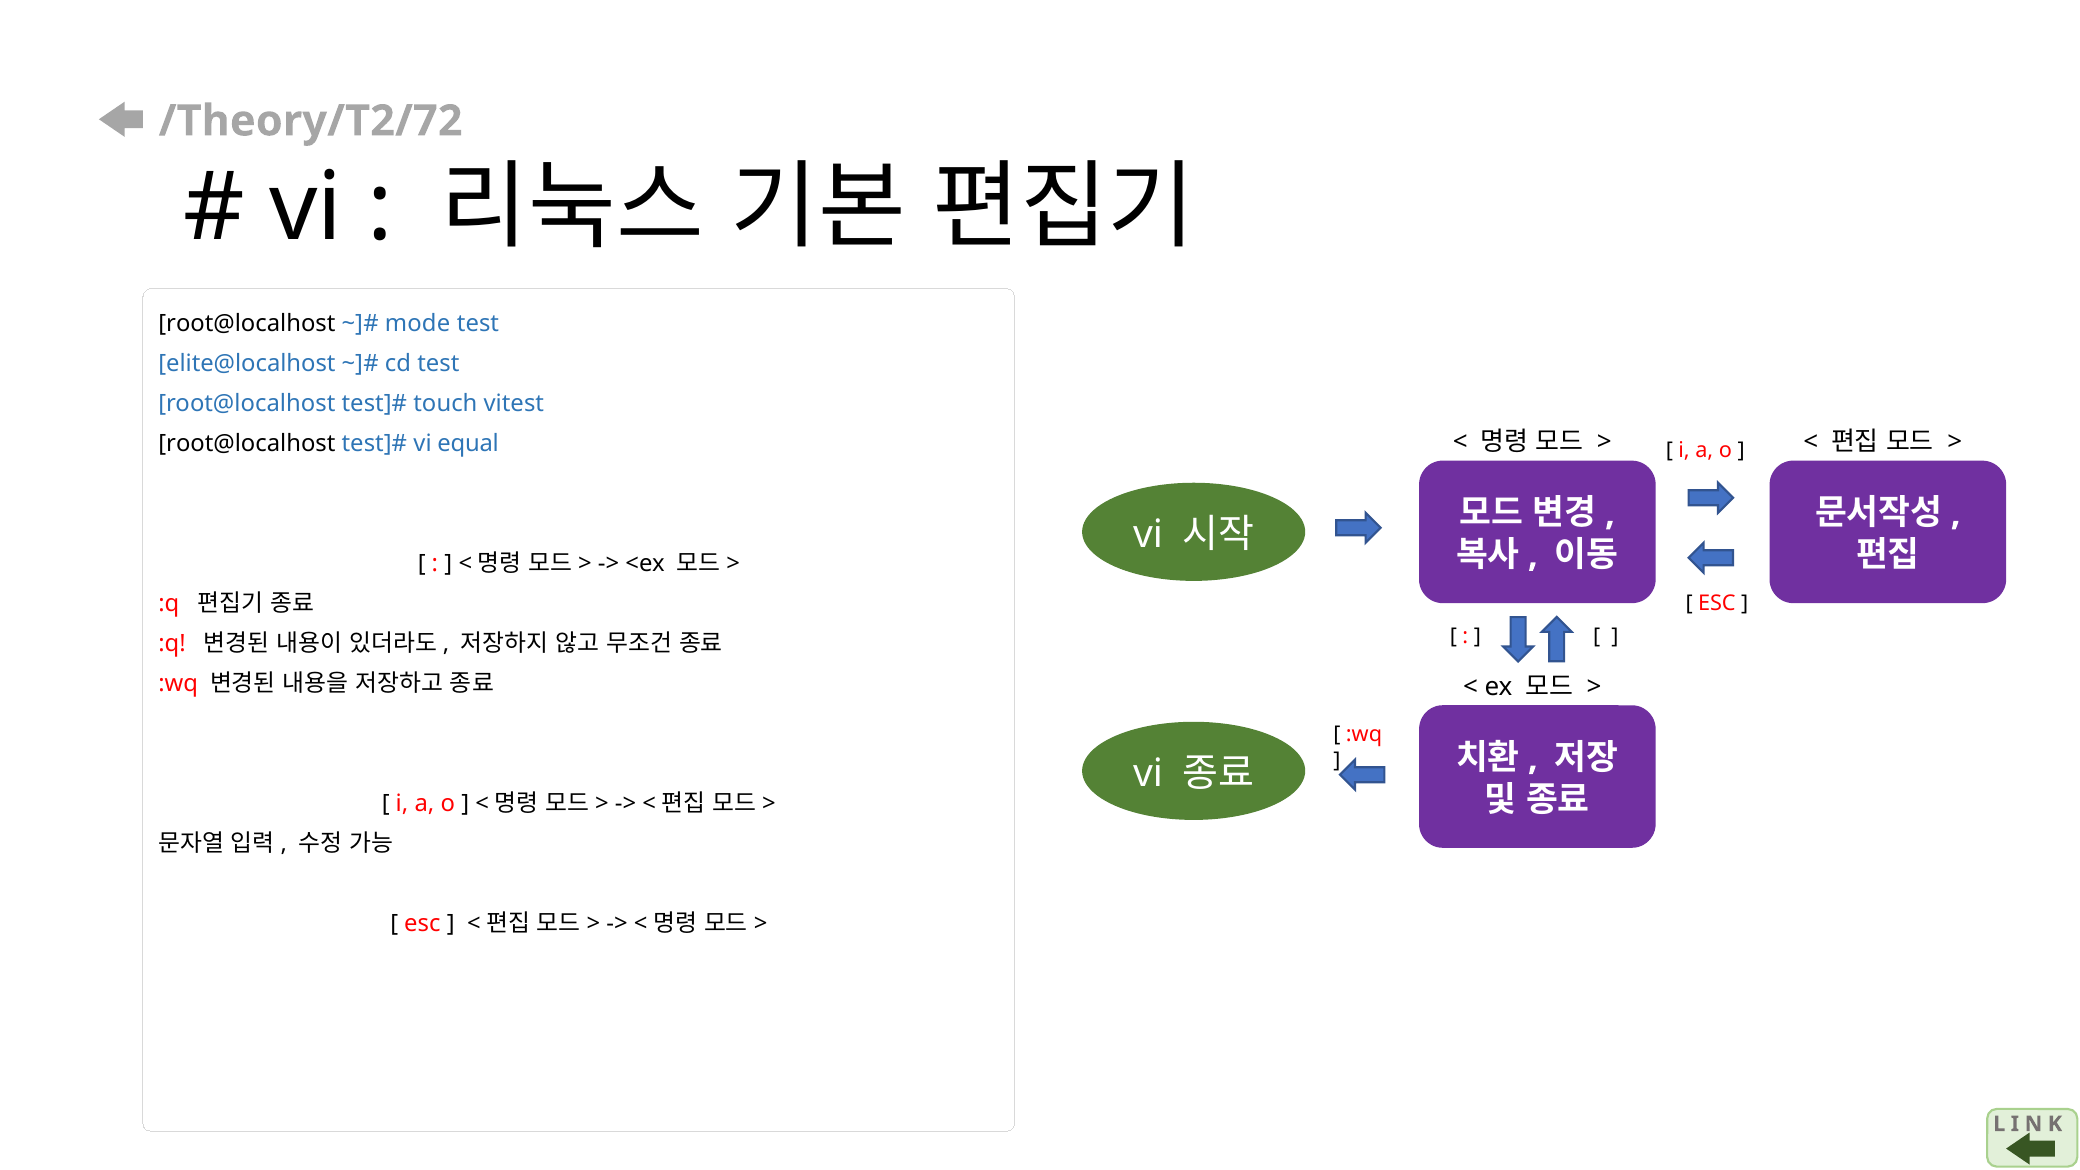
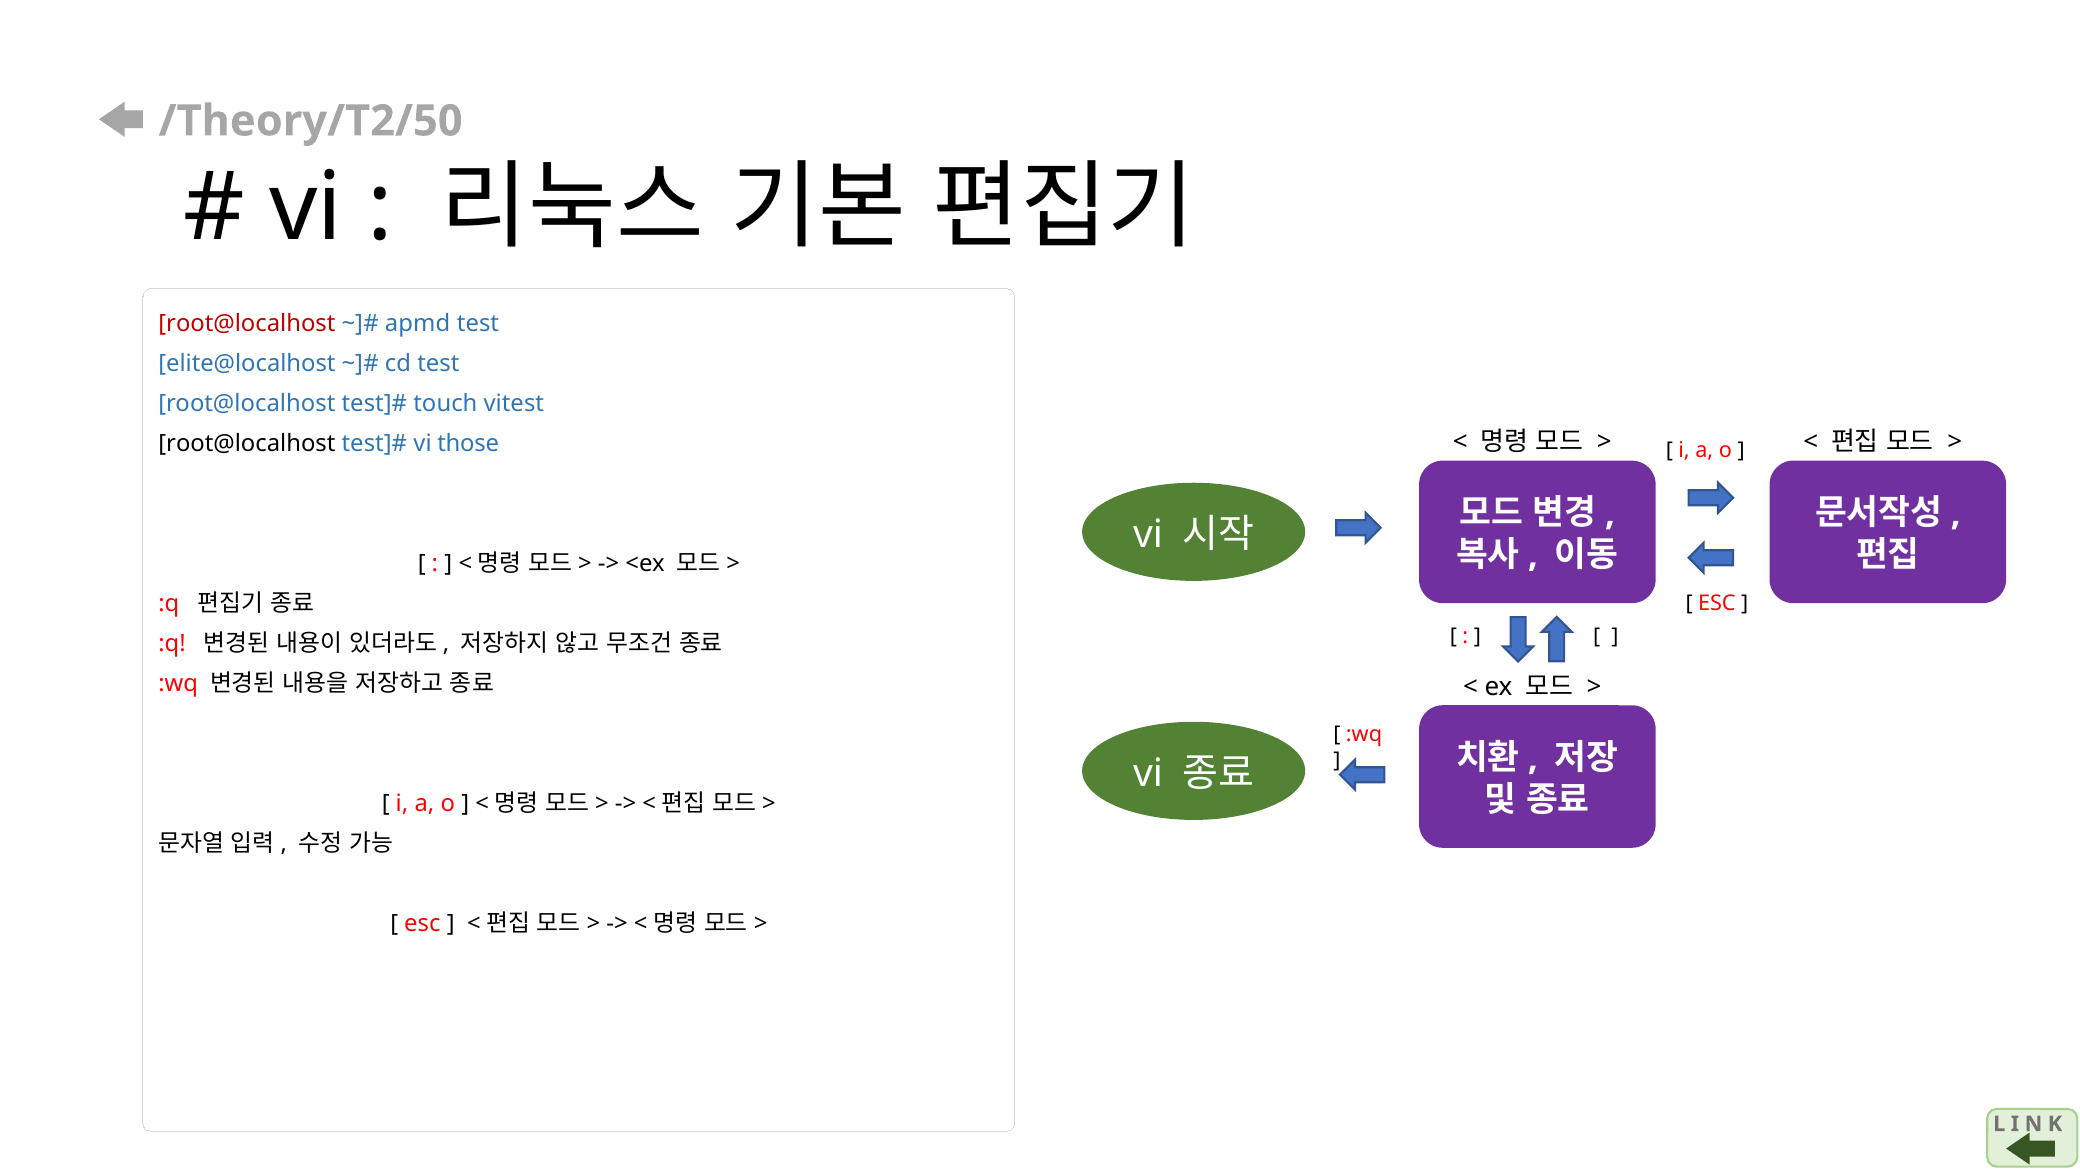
/Theory/T2/72: /Theory/T2/72 -> /Theory/T2/50
root@localhost at (247, 323) colour: black -> red
mode: mode -> apmd
equal: equal -> those
